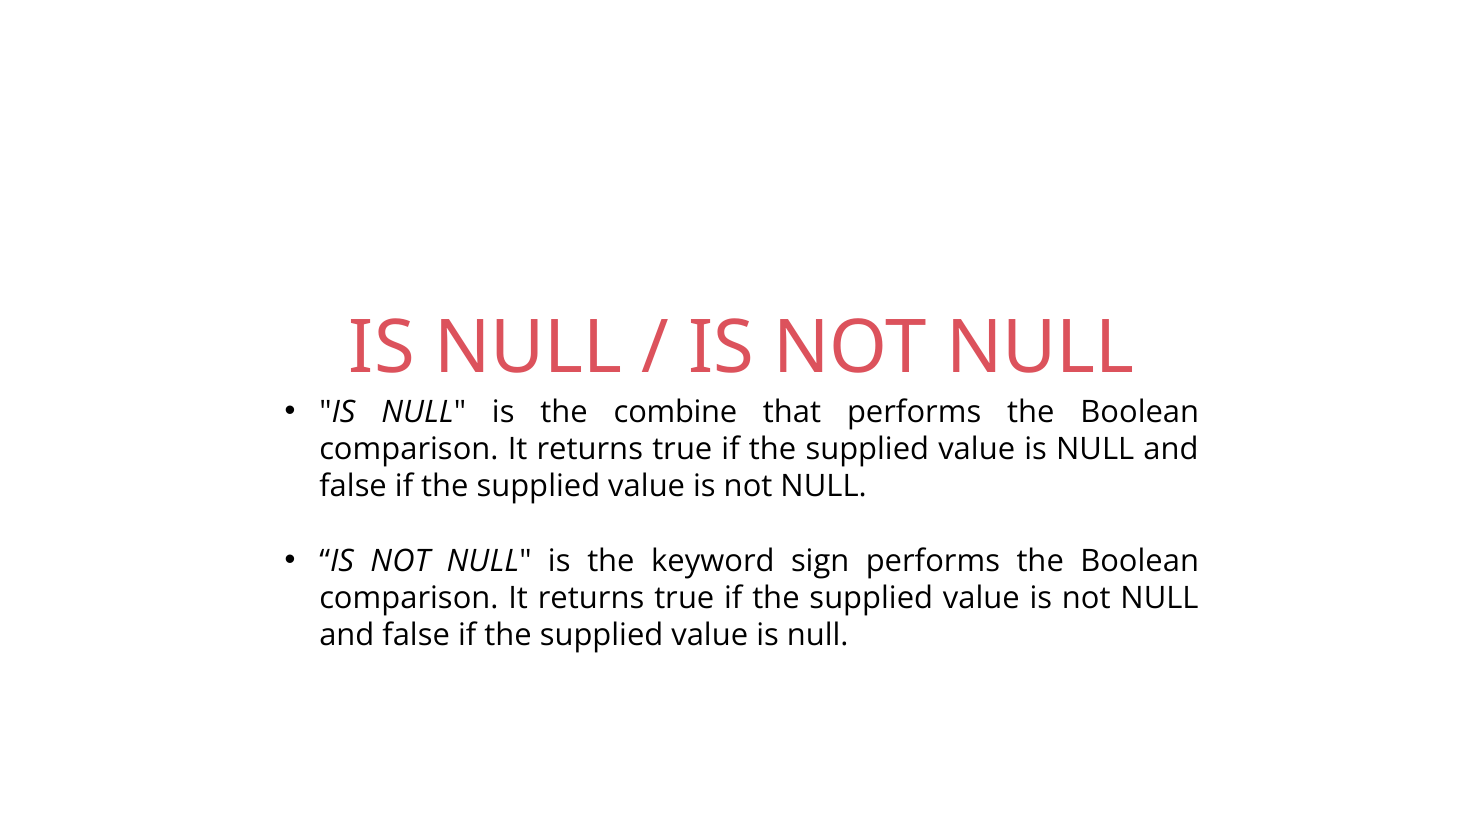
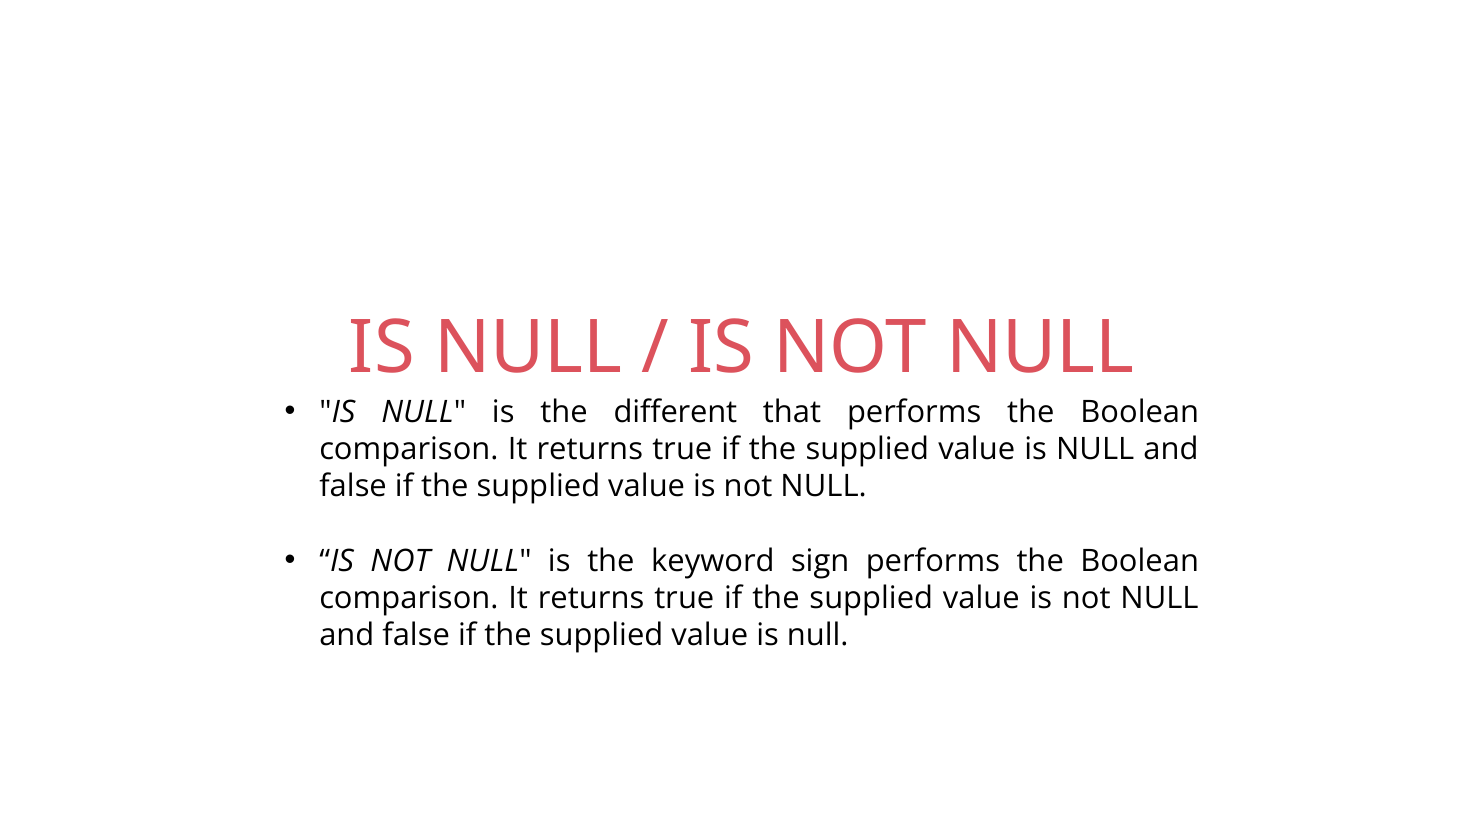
combine: combine -> different
